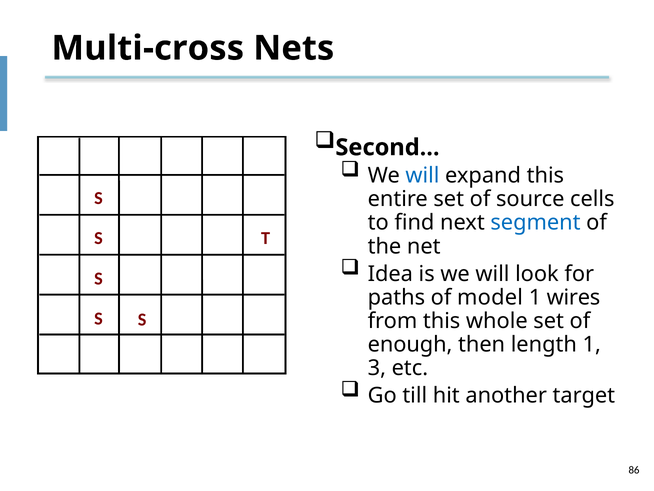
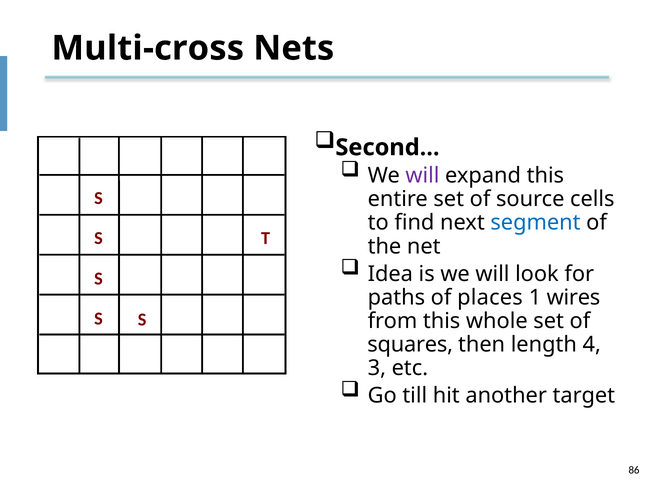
will at (422, 175) colour: blue -> purple
model: model -> places
enough: enough -> squares
length 1: 1 -> 4
